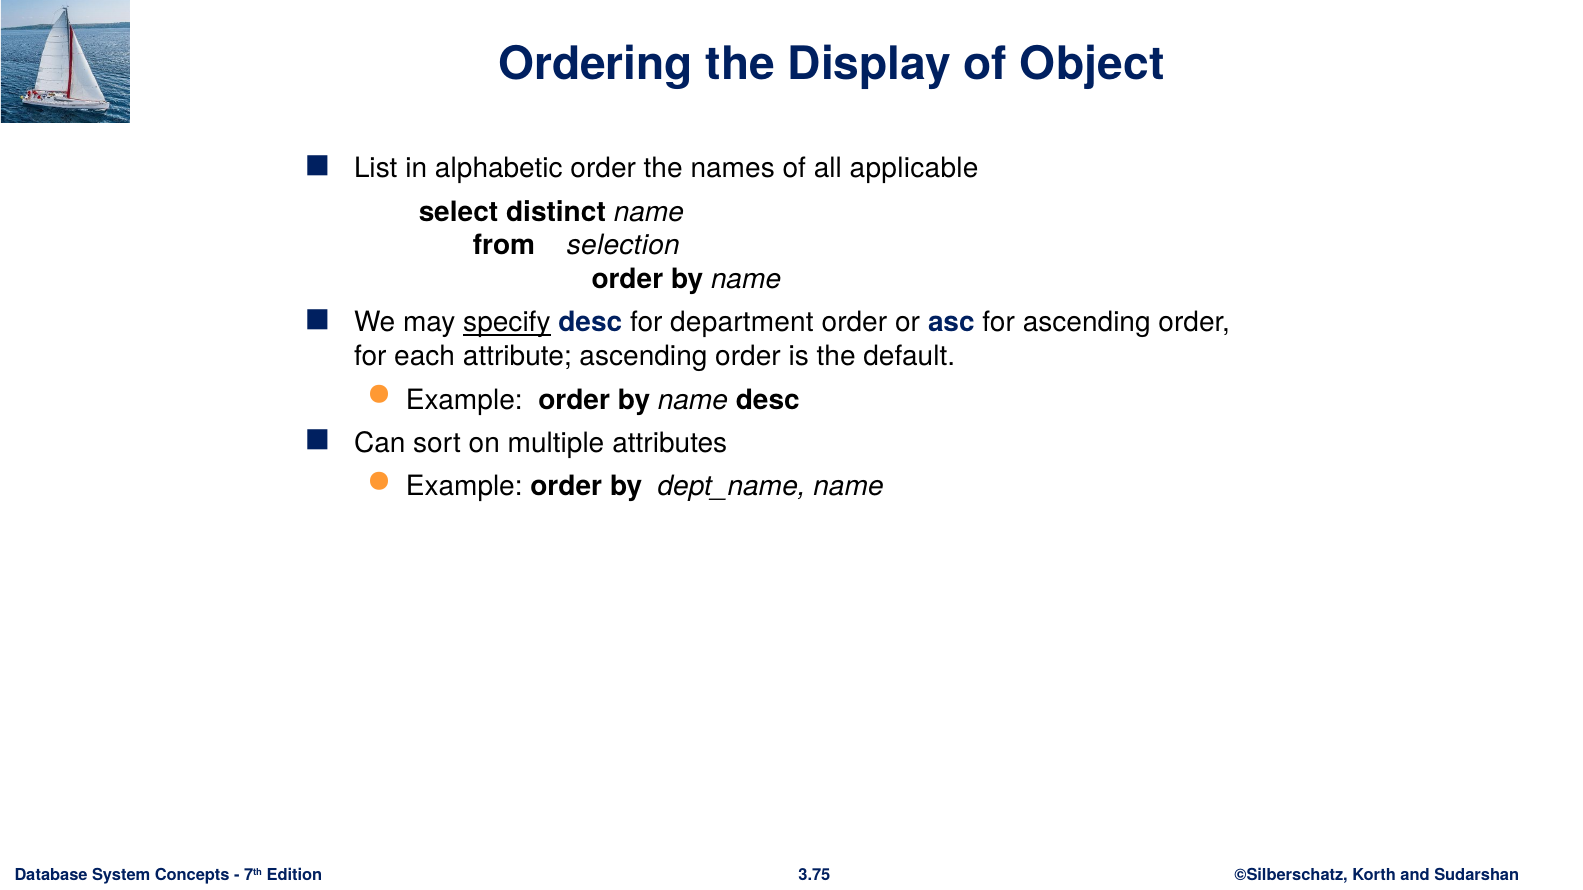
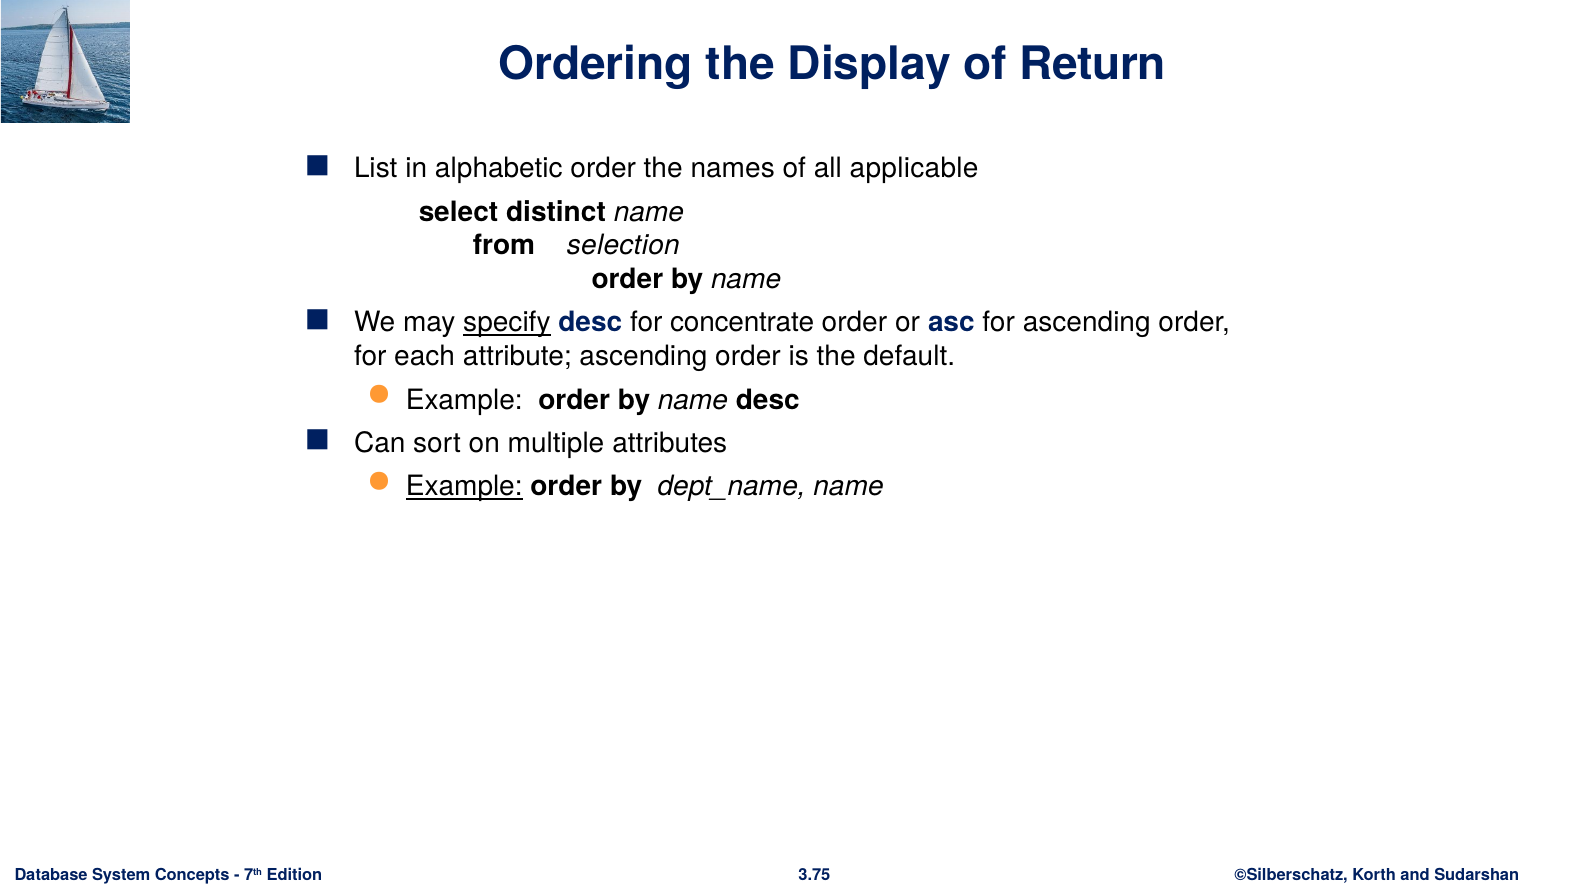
Object: Object -> Return
department: department -> concentrate
Example at (464, 487) underline: none -> present
